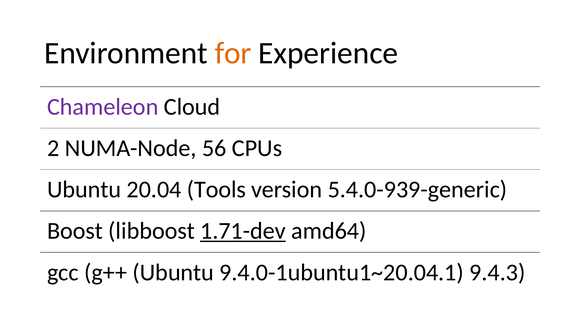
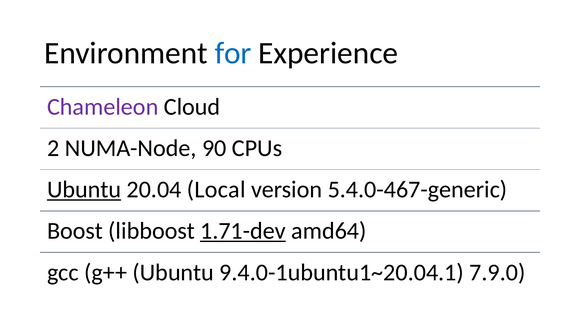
for colour: orange -> blue
56: 56 -> 90
Ubuntu at (84, 190) underline: none -> present
Tools: Tools -> Local
5.4.0-939-generic: 5.4.0-939-generic -> 5.4.0-467-generic
9.4.3: 9.4.3 -> 7.9.0
